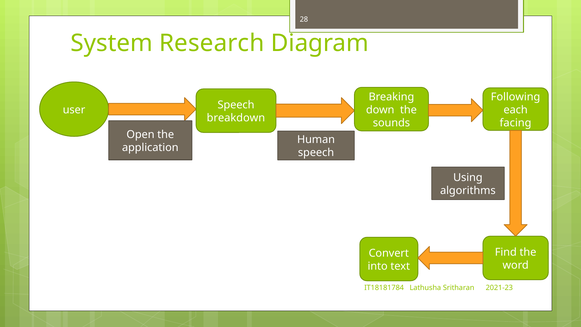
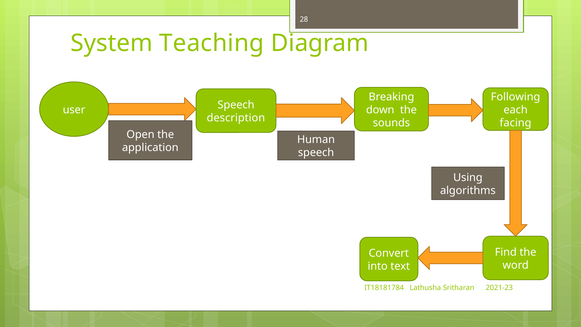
Research: Research -> Teaching
breakdown: breakdown -> description
